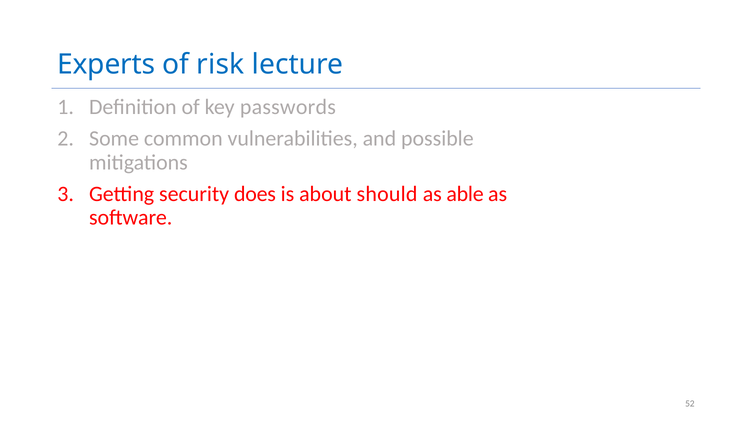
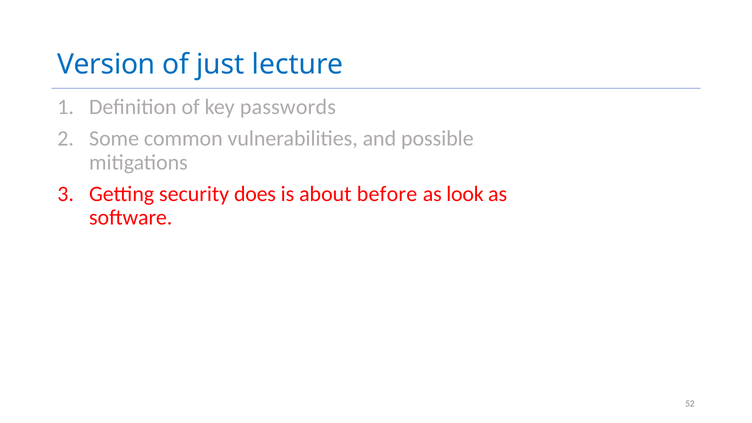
Experts: Experts -> Version
risk: risk -> just
should: should -> before
able: able -> look
